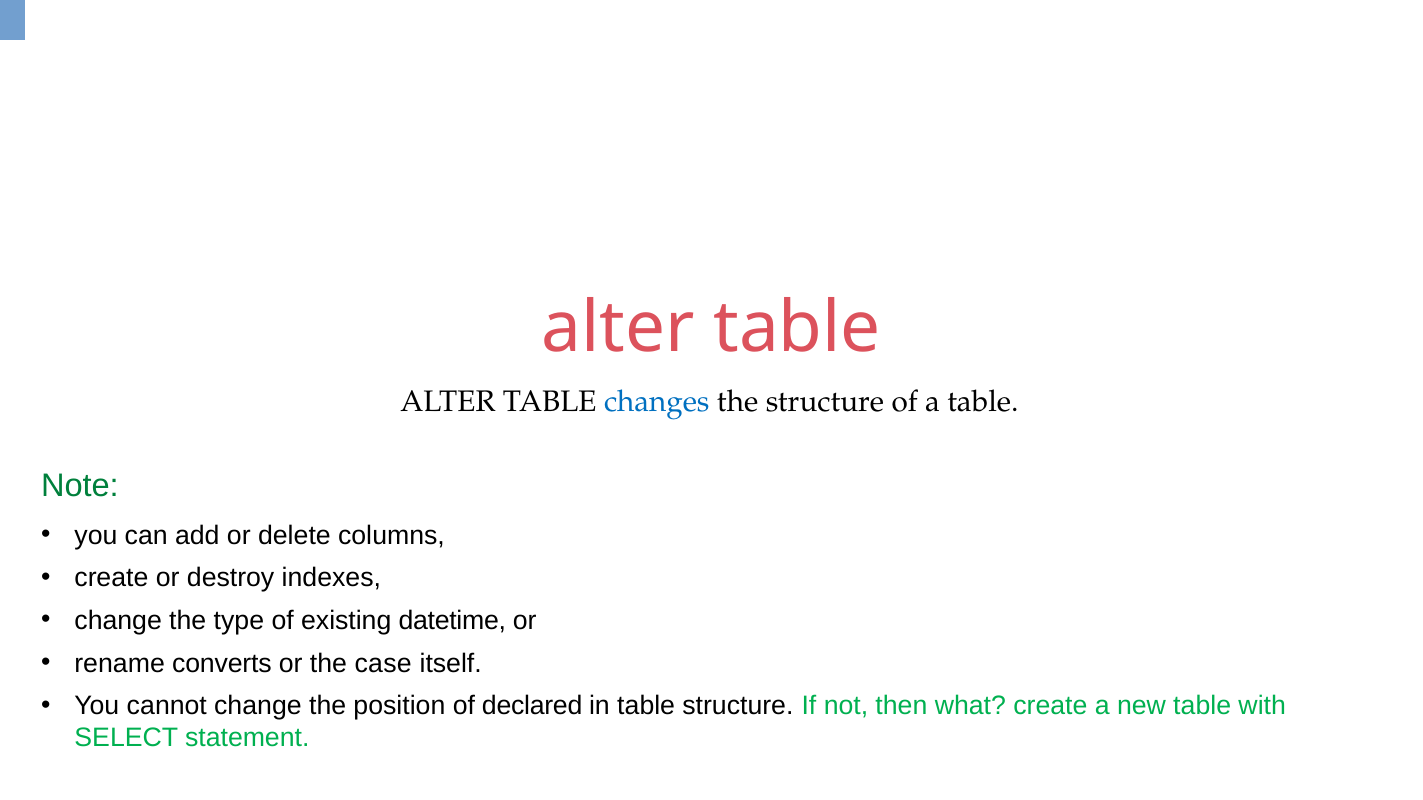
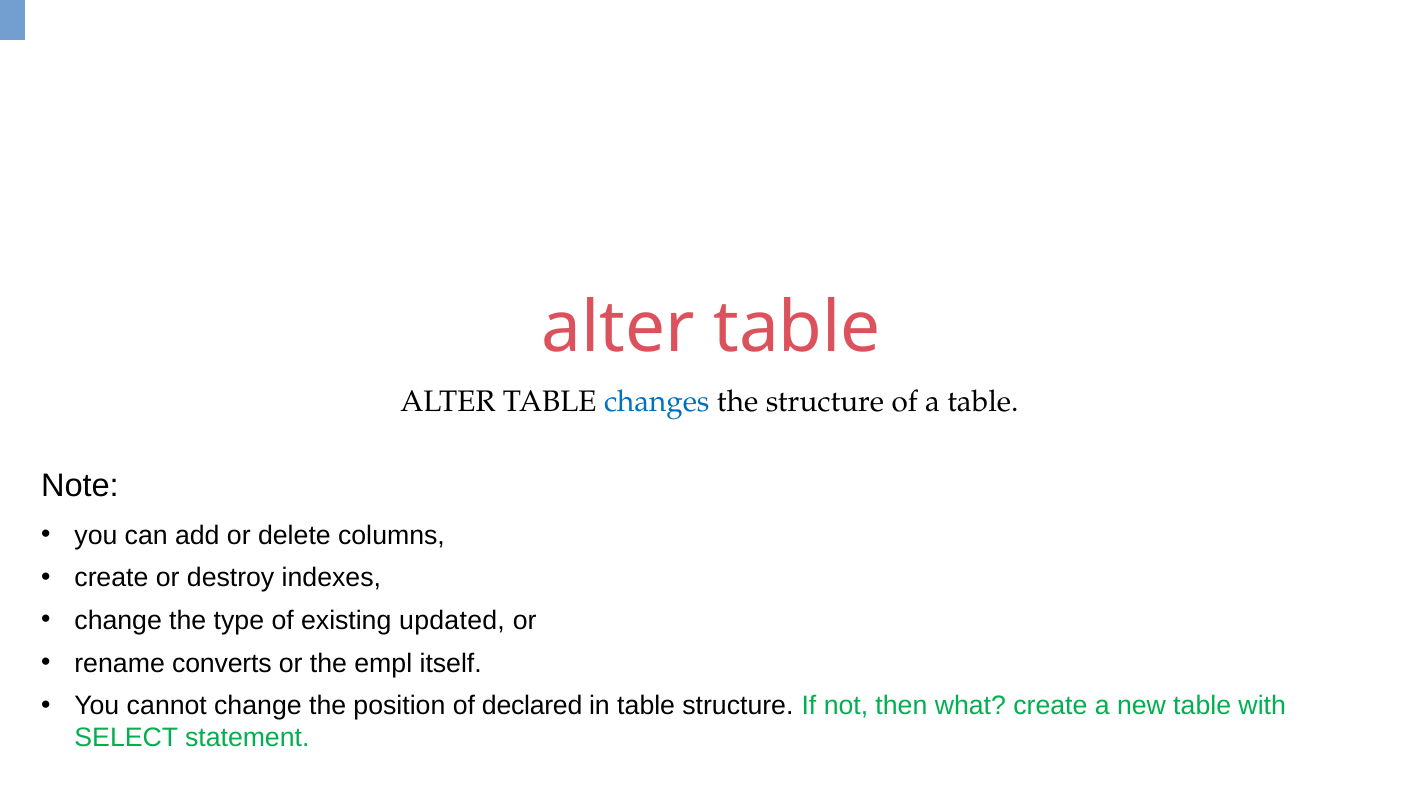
Note colour: green -> black
datetime: datetime -> updated
case: case -> empl
